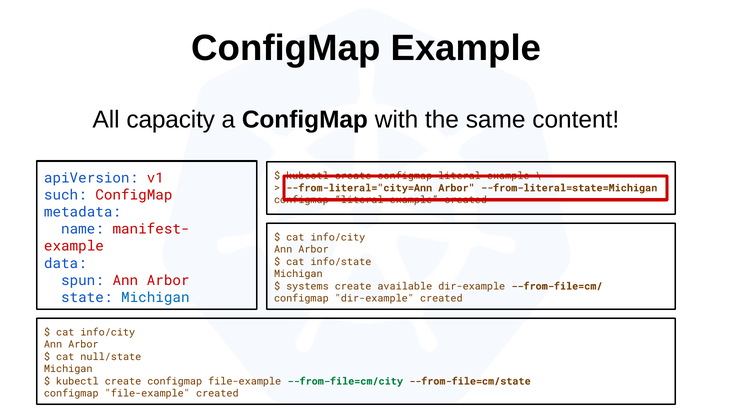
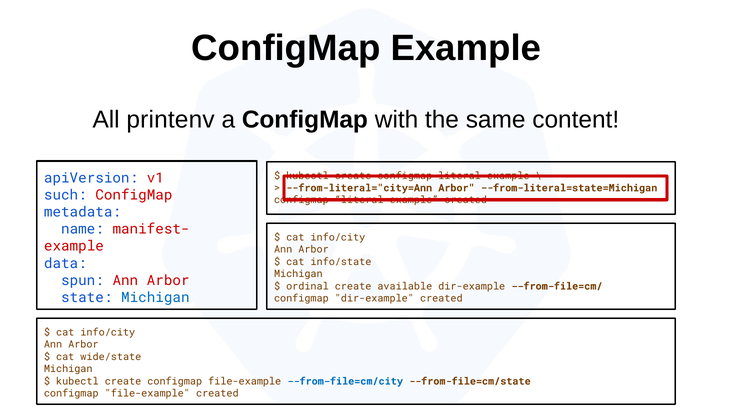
capacity: capacity -> printenv
systems: systems -> ordinal
null/state: null/state -> wide/state
--from-file=cm/city colour: green -> blue
